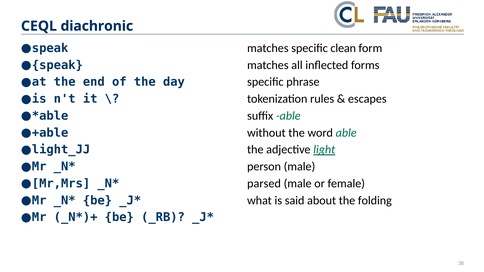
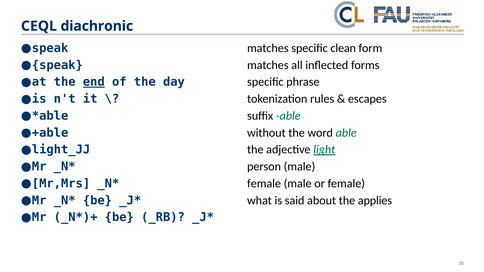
end underline: none -> present
parsed at (264, 184): parsed -> female
folding: folding -> applies
